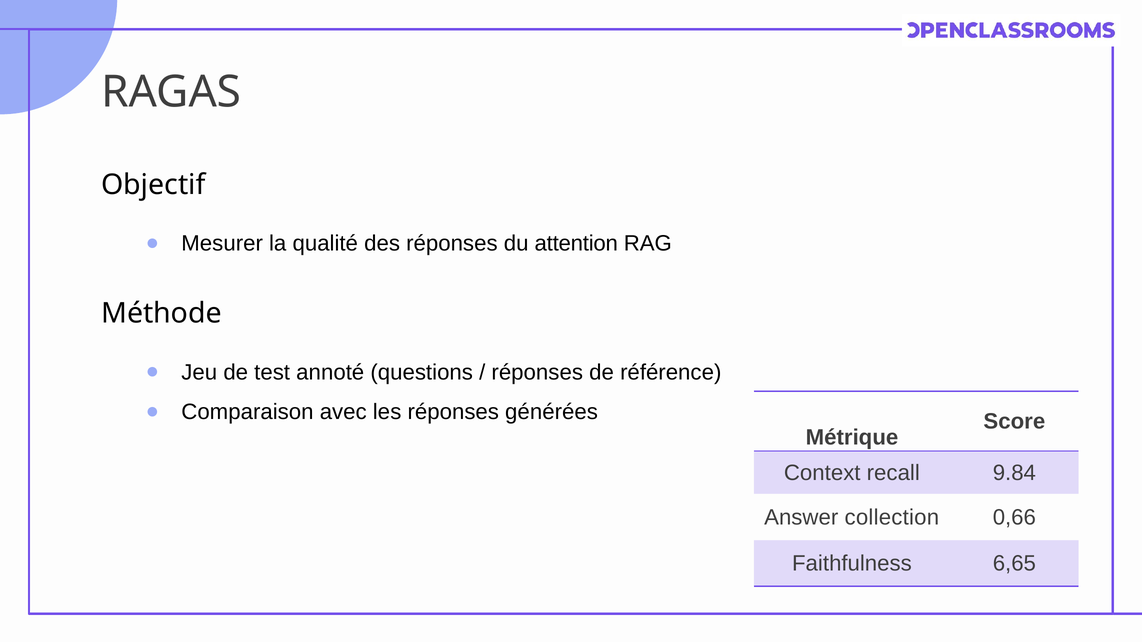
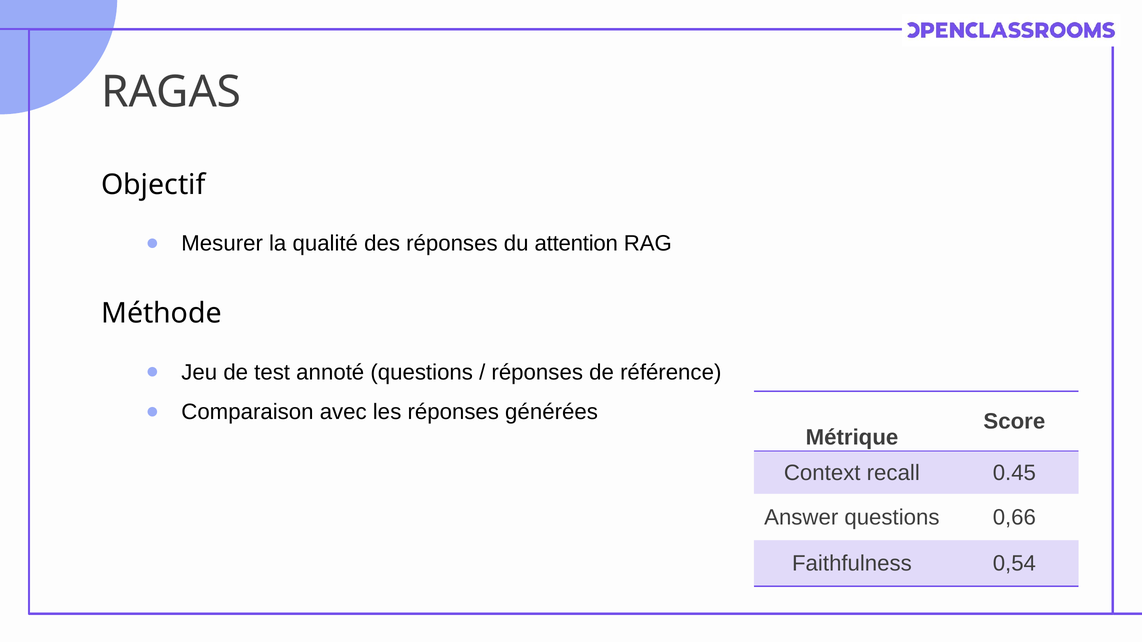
9.84: 9.84 -> 0.45
Answer collection: collection -> questions
6,65: 6,65 -> 0,54
